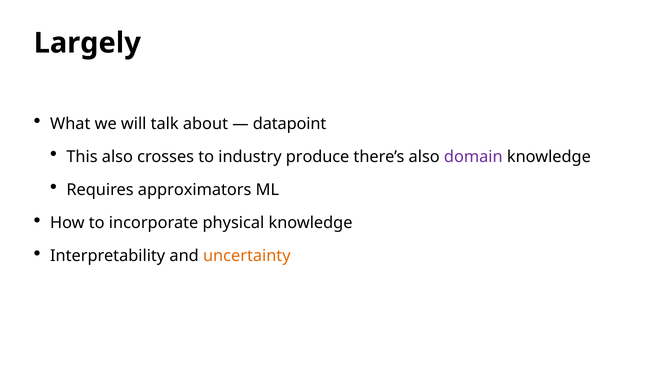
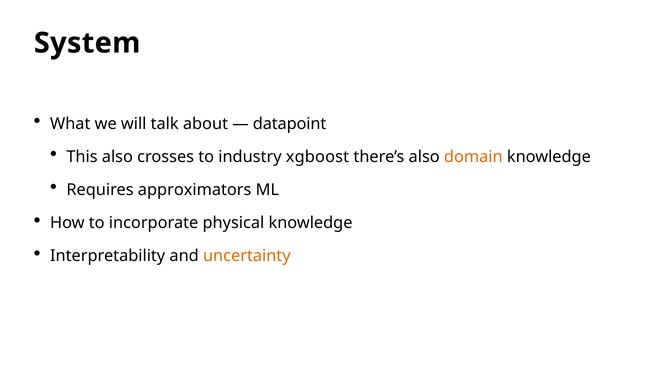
Largely: Largely -> System
produce: produce -> xgboost
domain colour: purple -> orange
